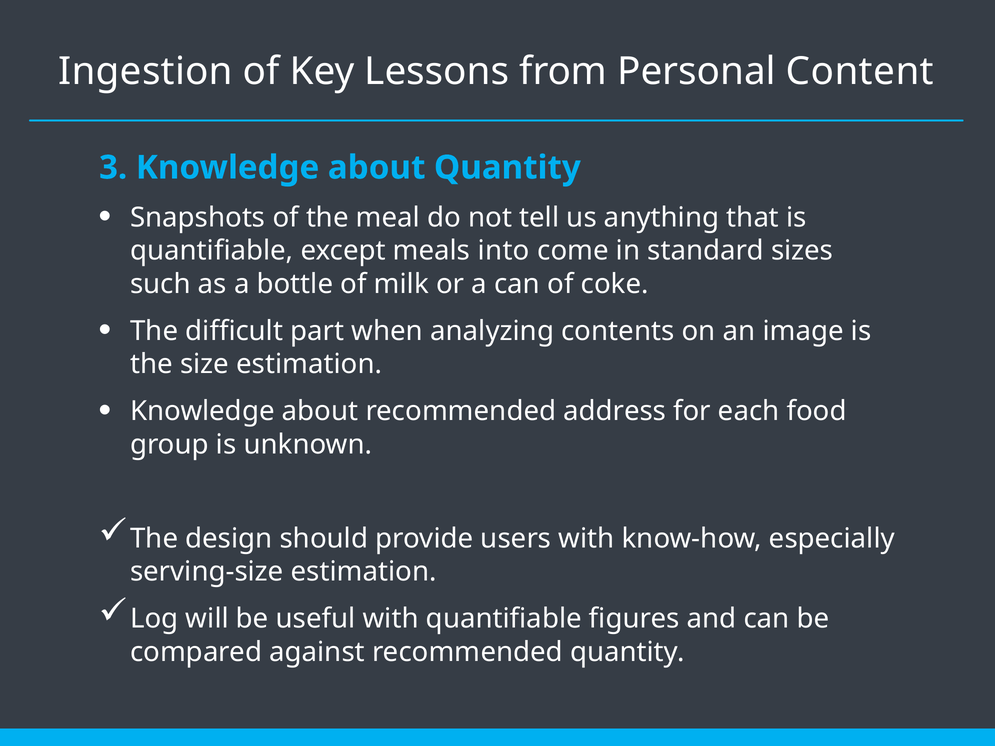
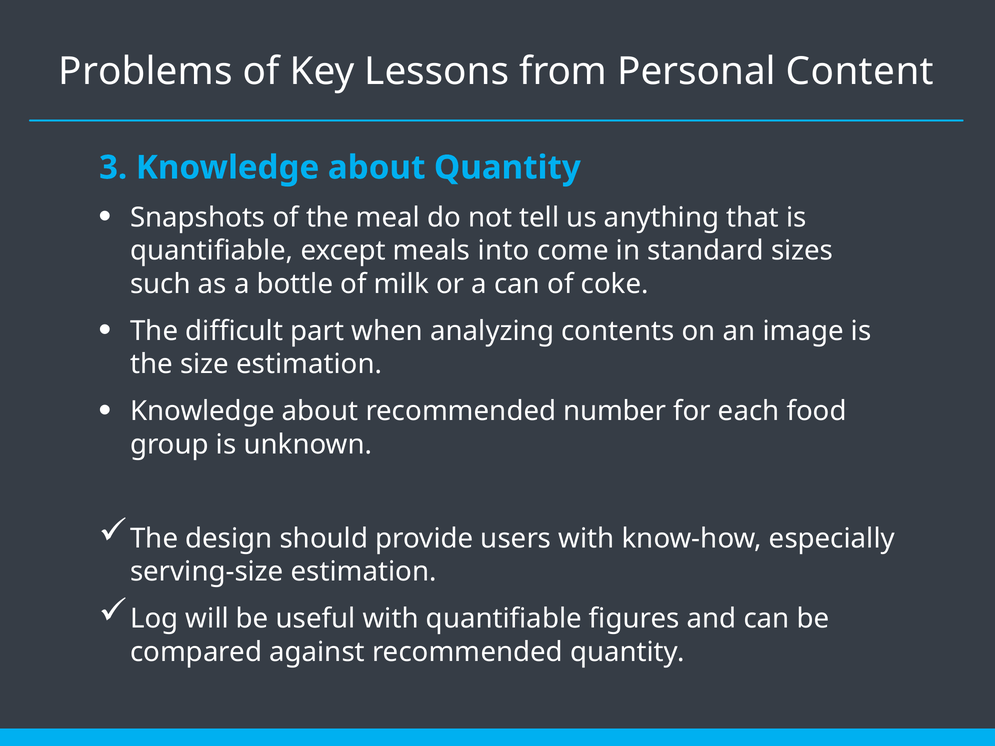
Ingestion: Ingestion -> Problems
address: address -> number
